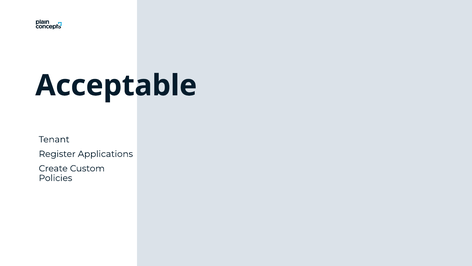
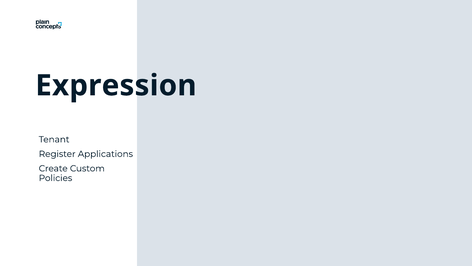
Acceptable: Acceptable -> Expression
